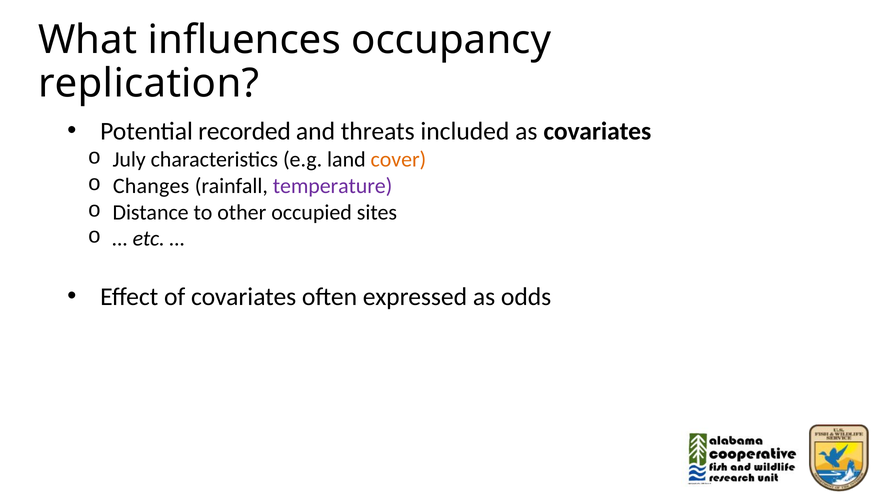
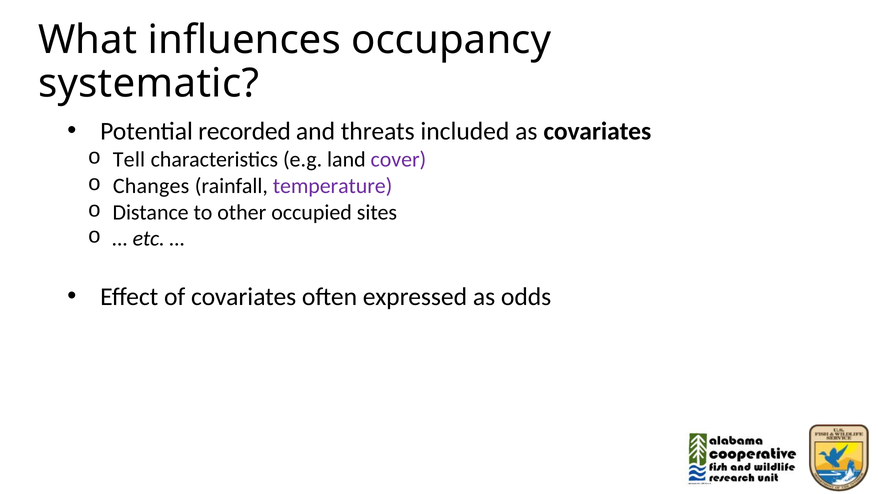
replication: replication -> systematic
July: July -> Tell
cover colour: orange -> purple
